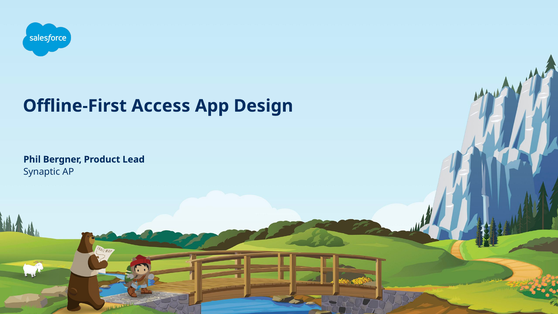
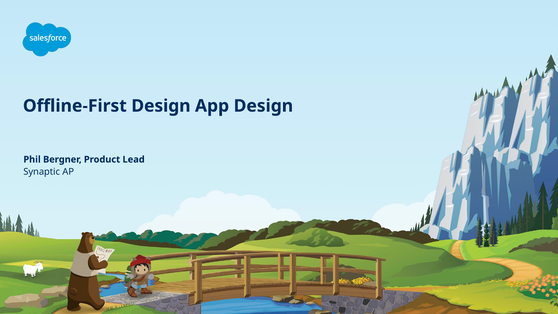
Offline-First Access: Access -> Design
